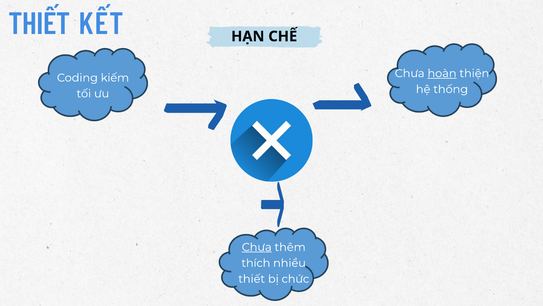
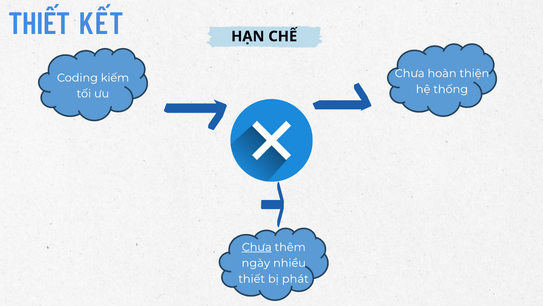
hoàn underline: present -> none
thích: thích -> ngày
chức: chức -> phát
